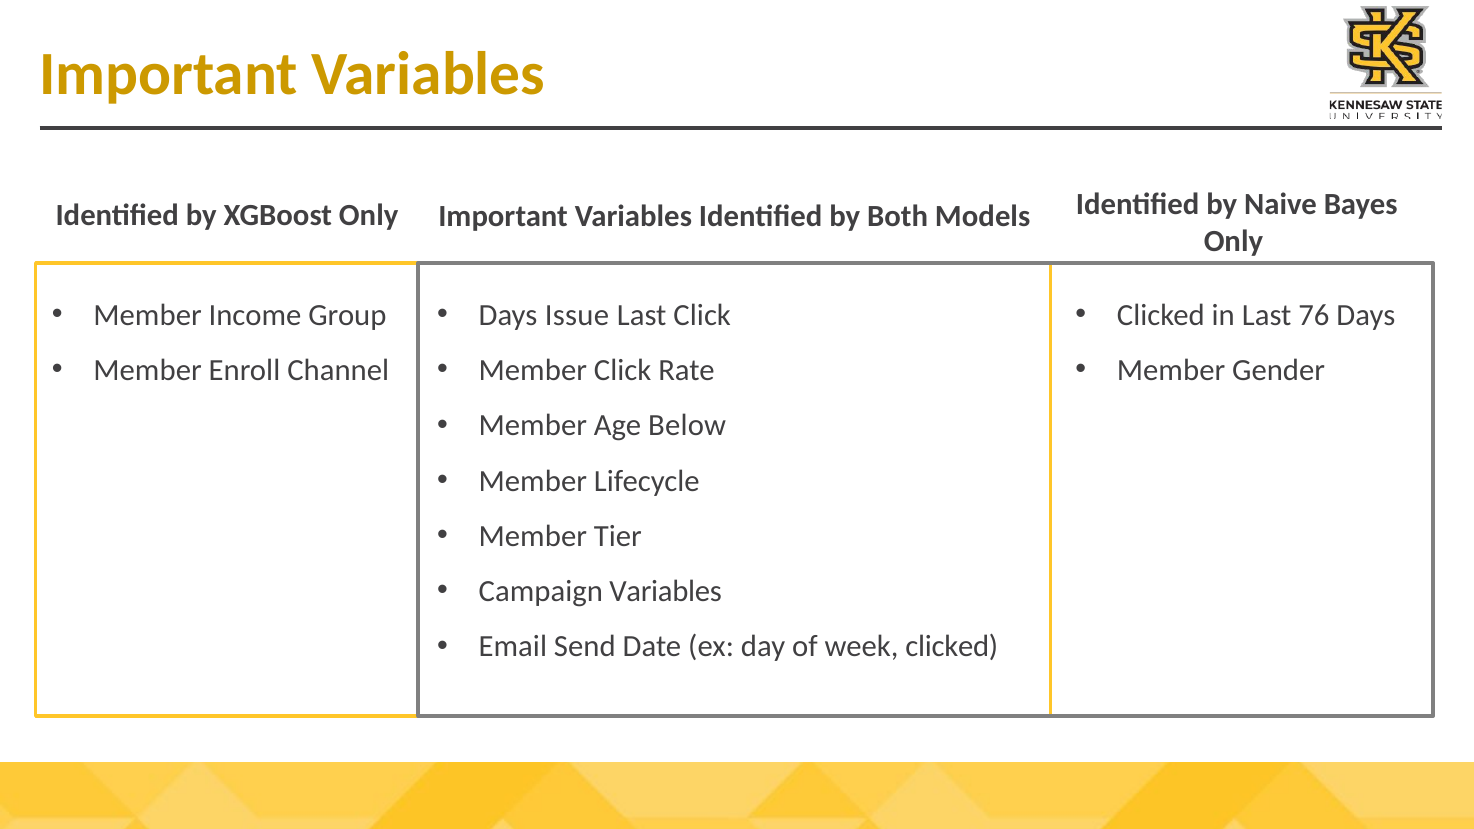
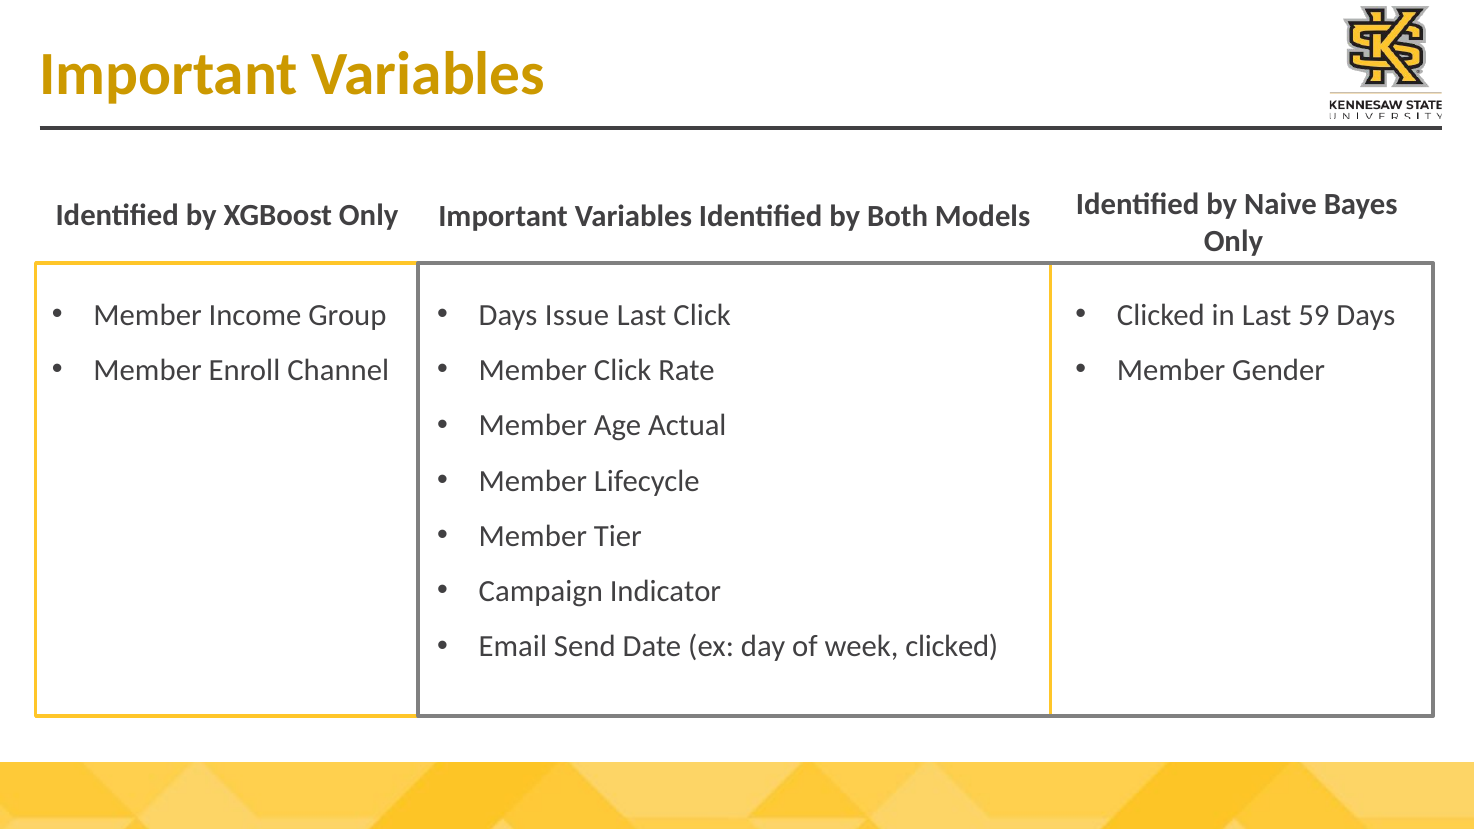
76: 76 -> 59
Below: Below -> Actual
Campaign Variables: Variables -> Indicator
